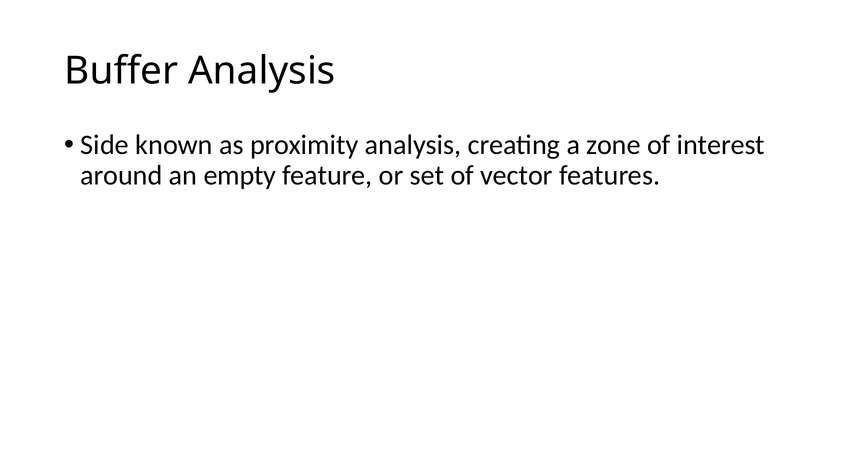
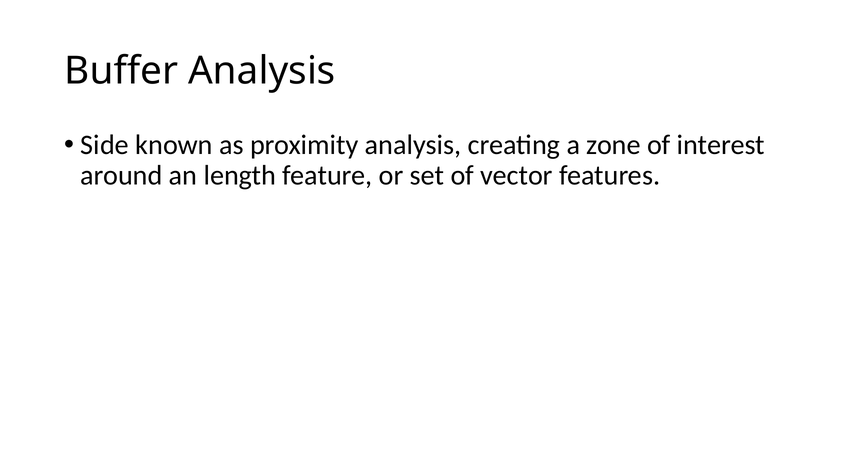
empty: empty -> length
